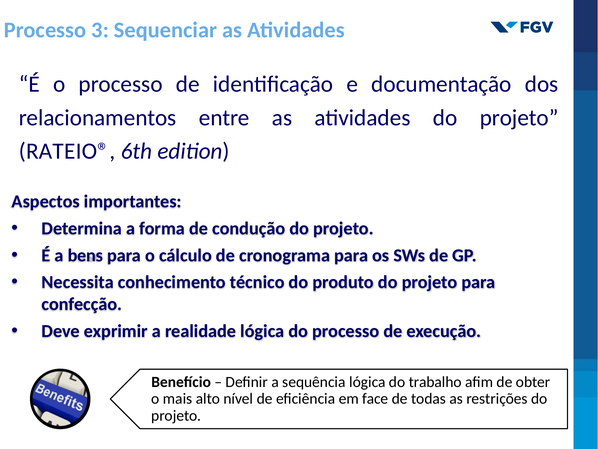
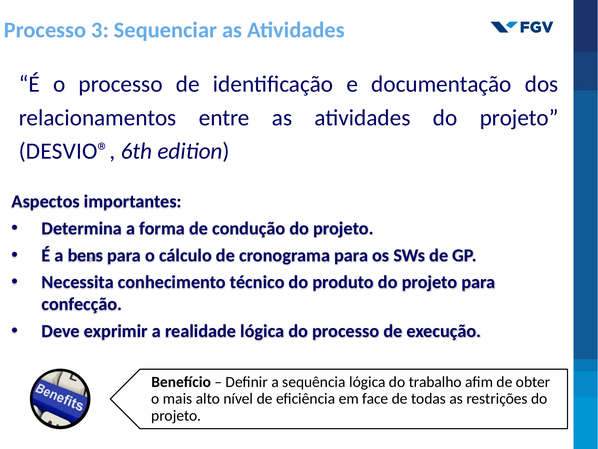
RATEIO®: RATEIO® -> DESVIO®
